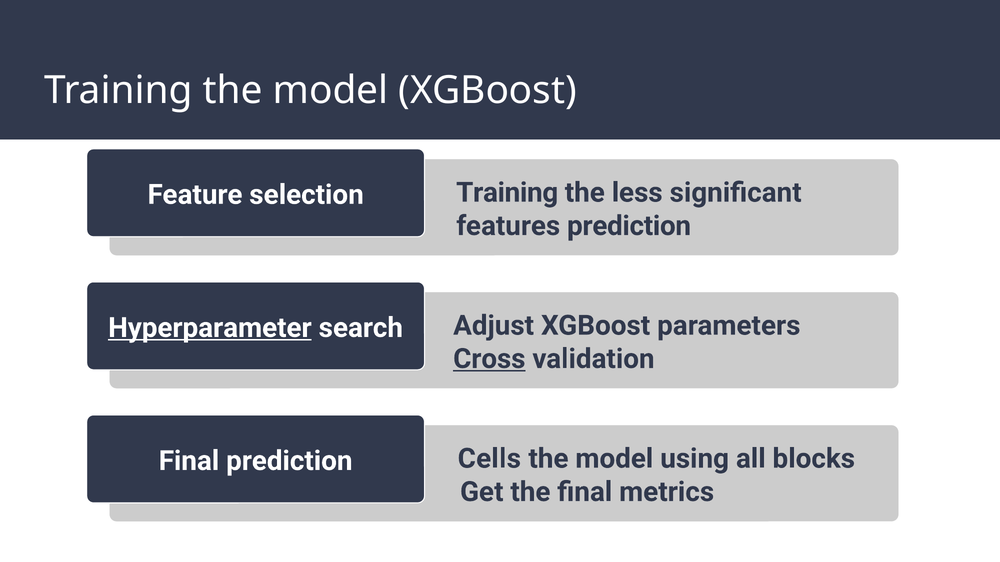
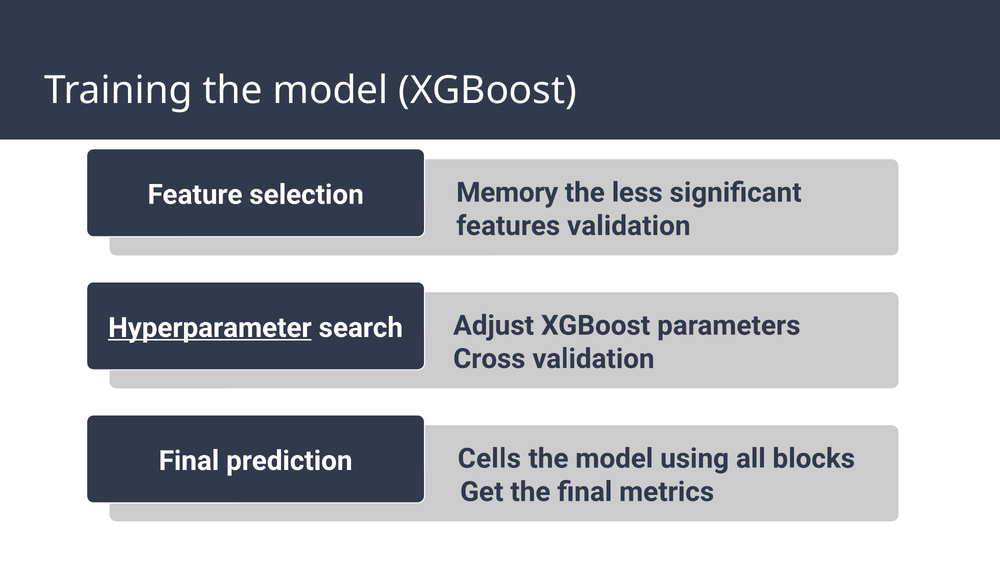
Training at (507, 193): Training -> Memory
features prediction: prediction -> validation
Cross underline: present -> none
